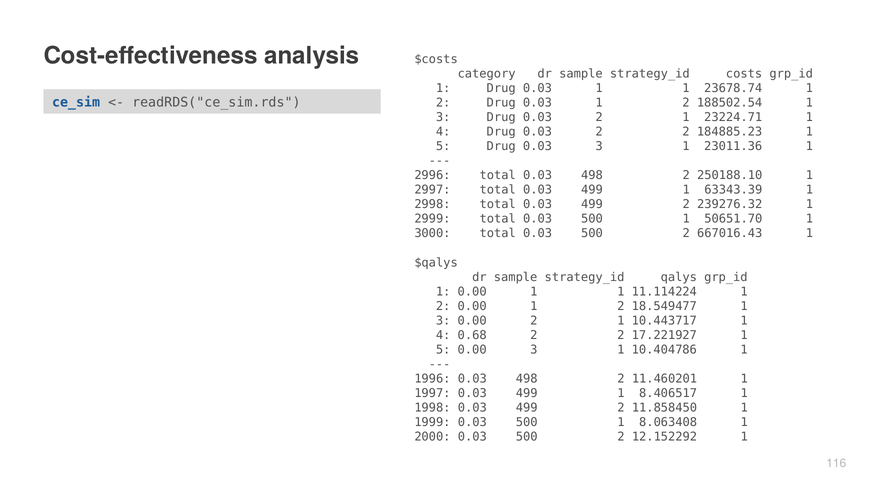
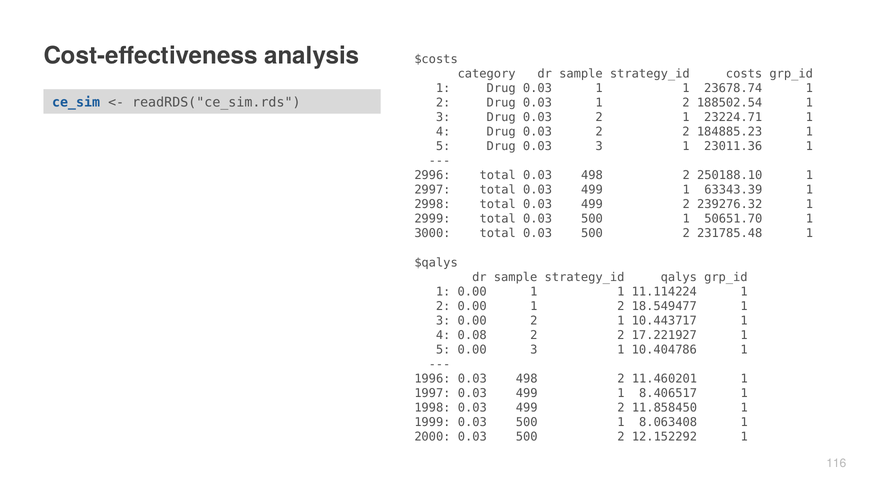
667016.43: 667016.43 -> 231785.48
0.68: 0.68 -> 0.08
